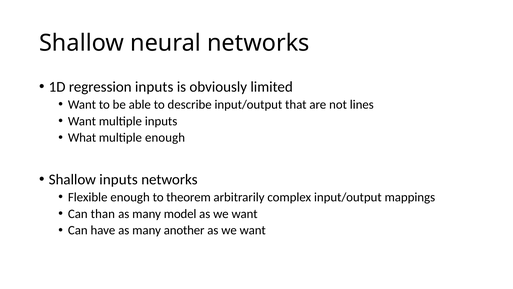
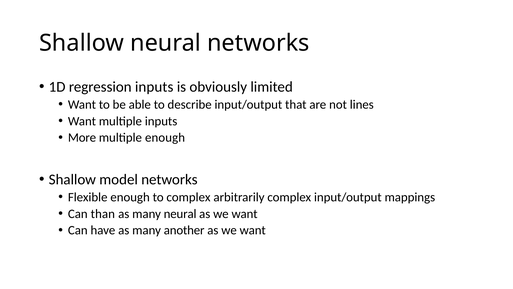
What: What -> More
Shallow inputs: inputs -> model
to theorem: theorem -> complex
many model: model -> neural
